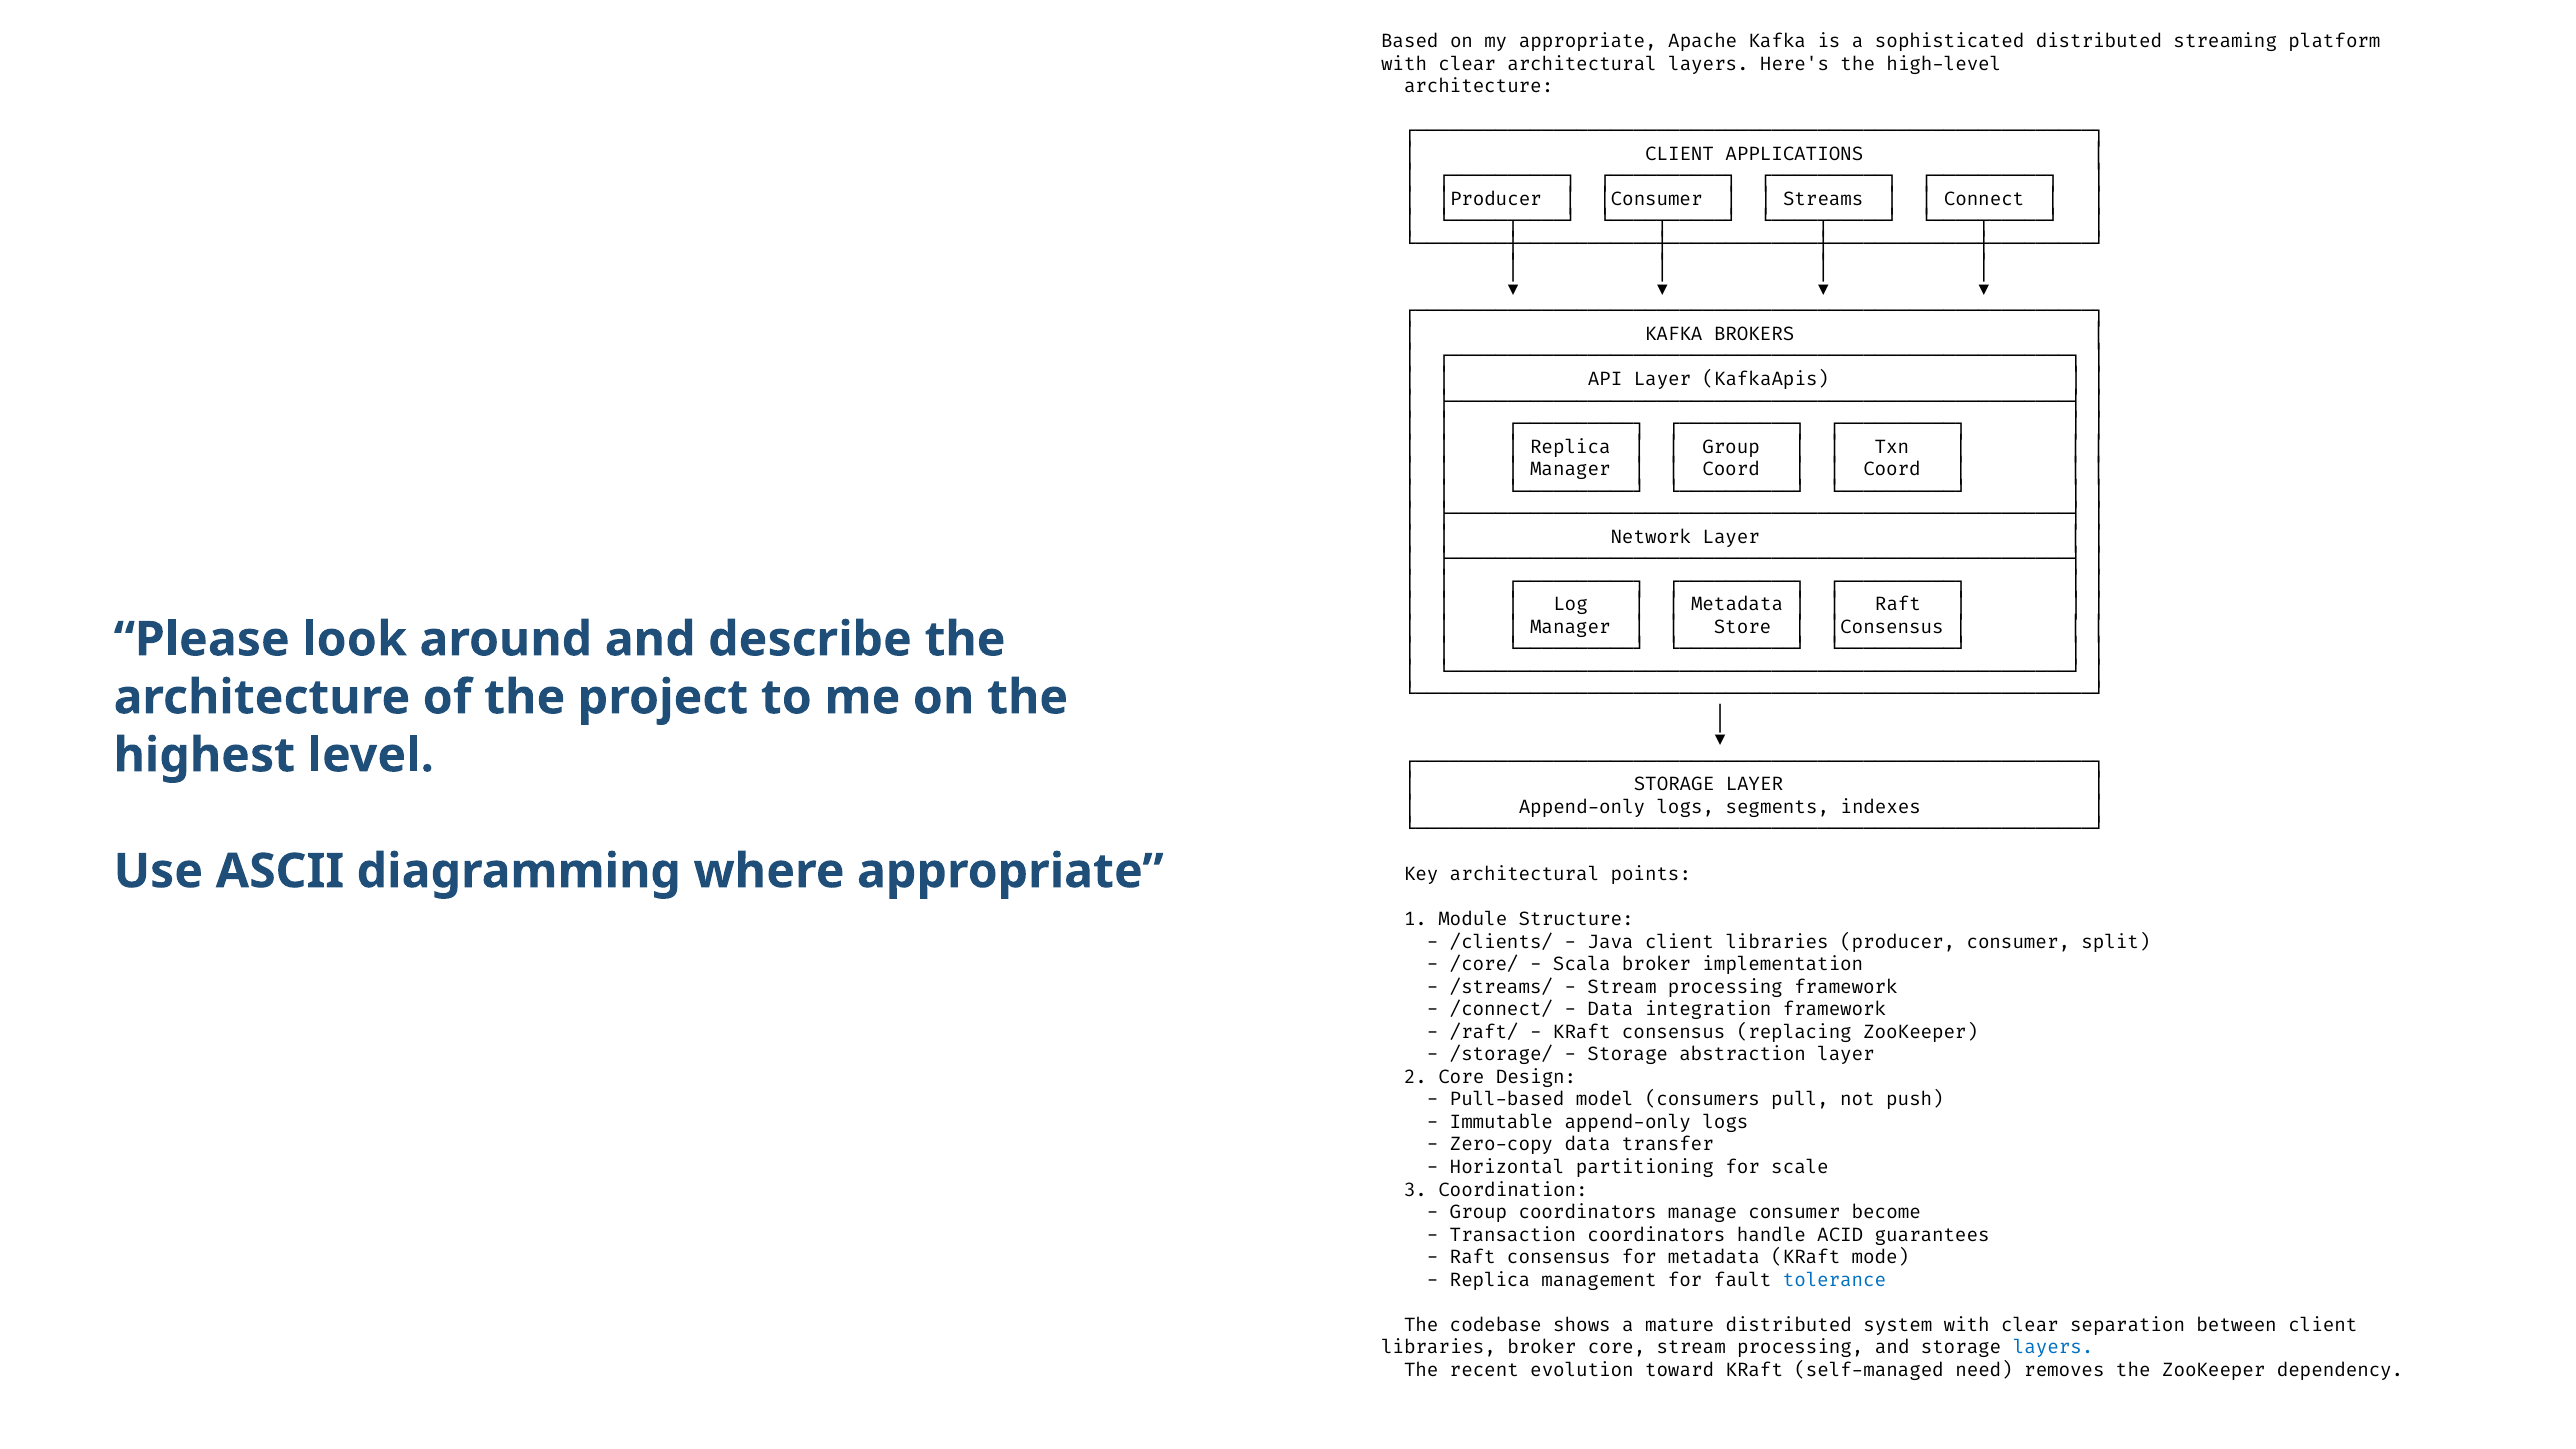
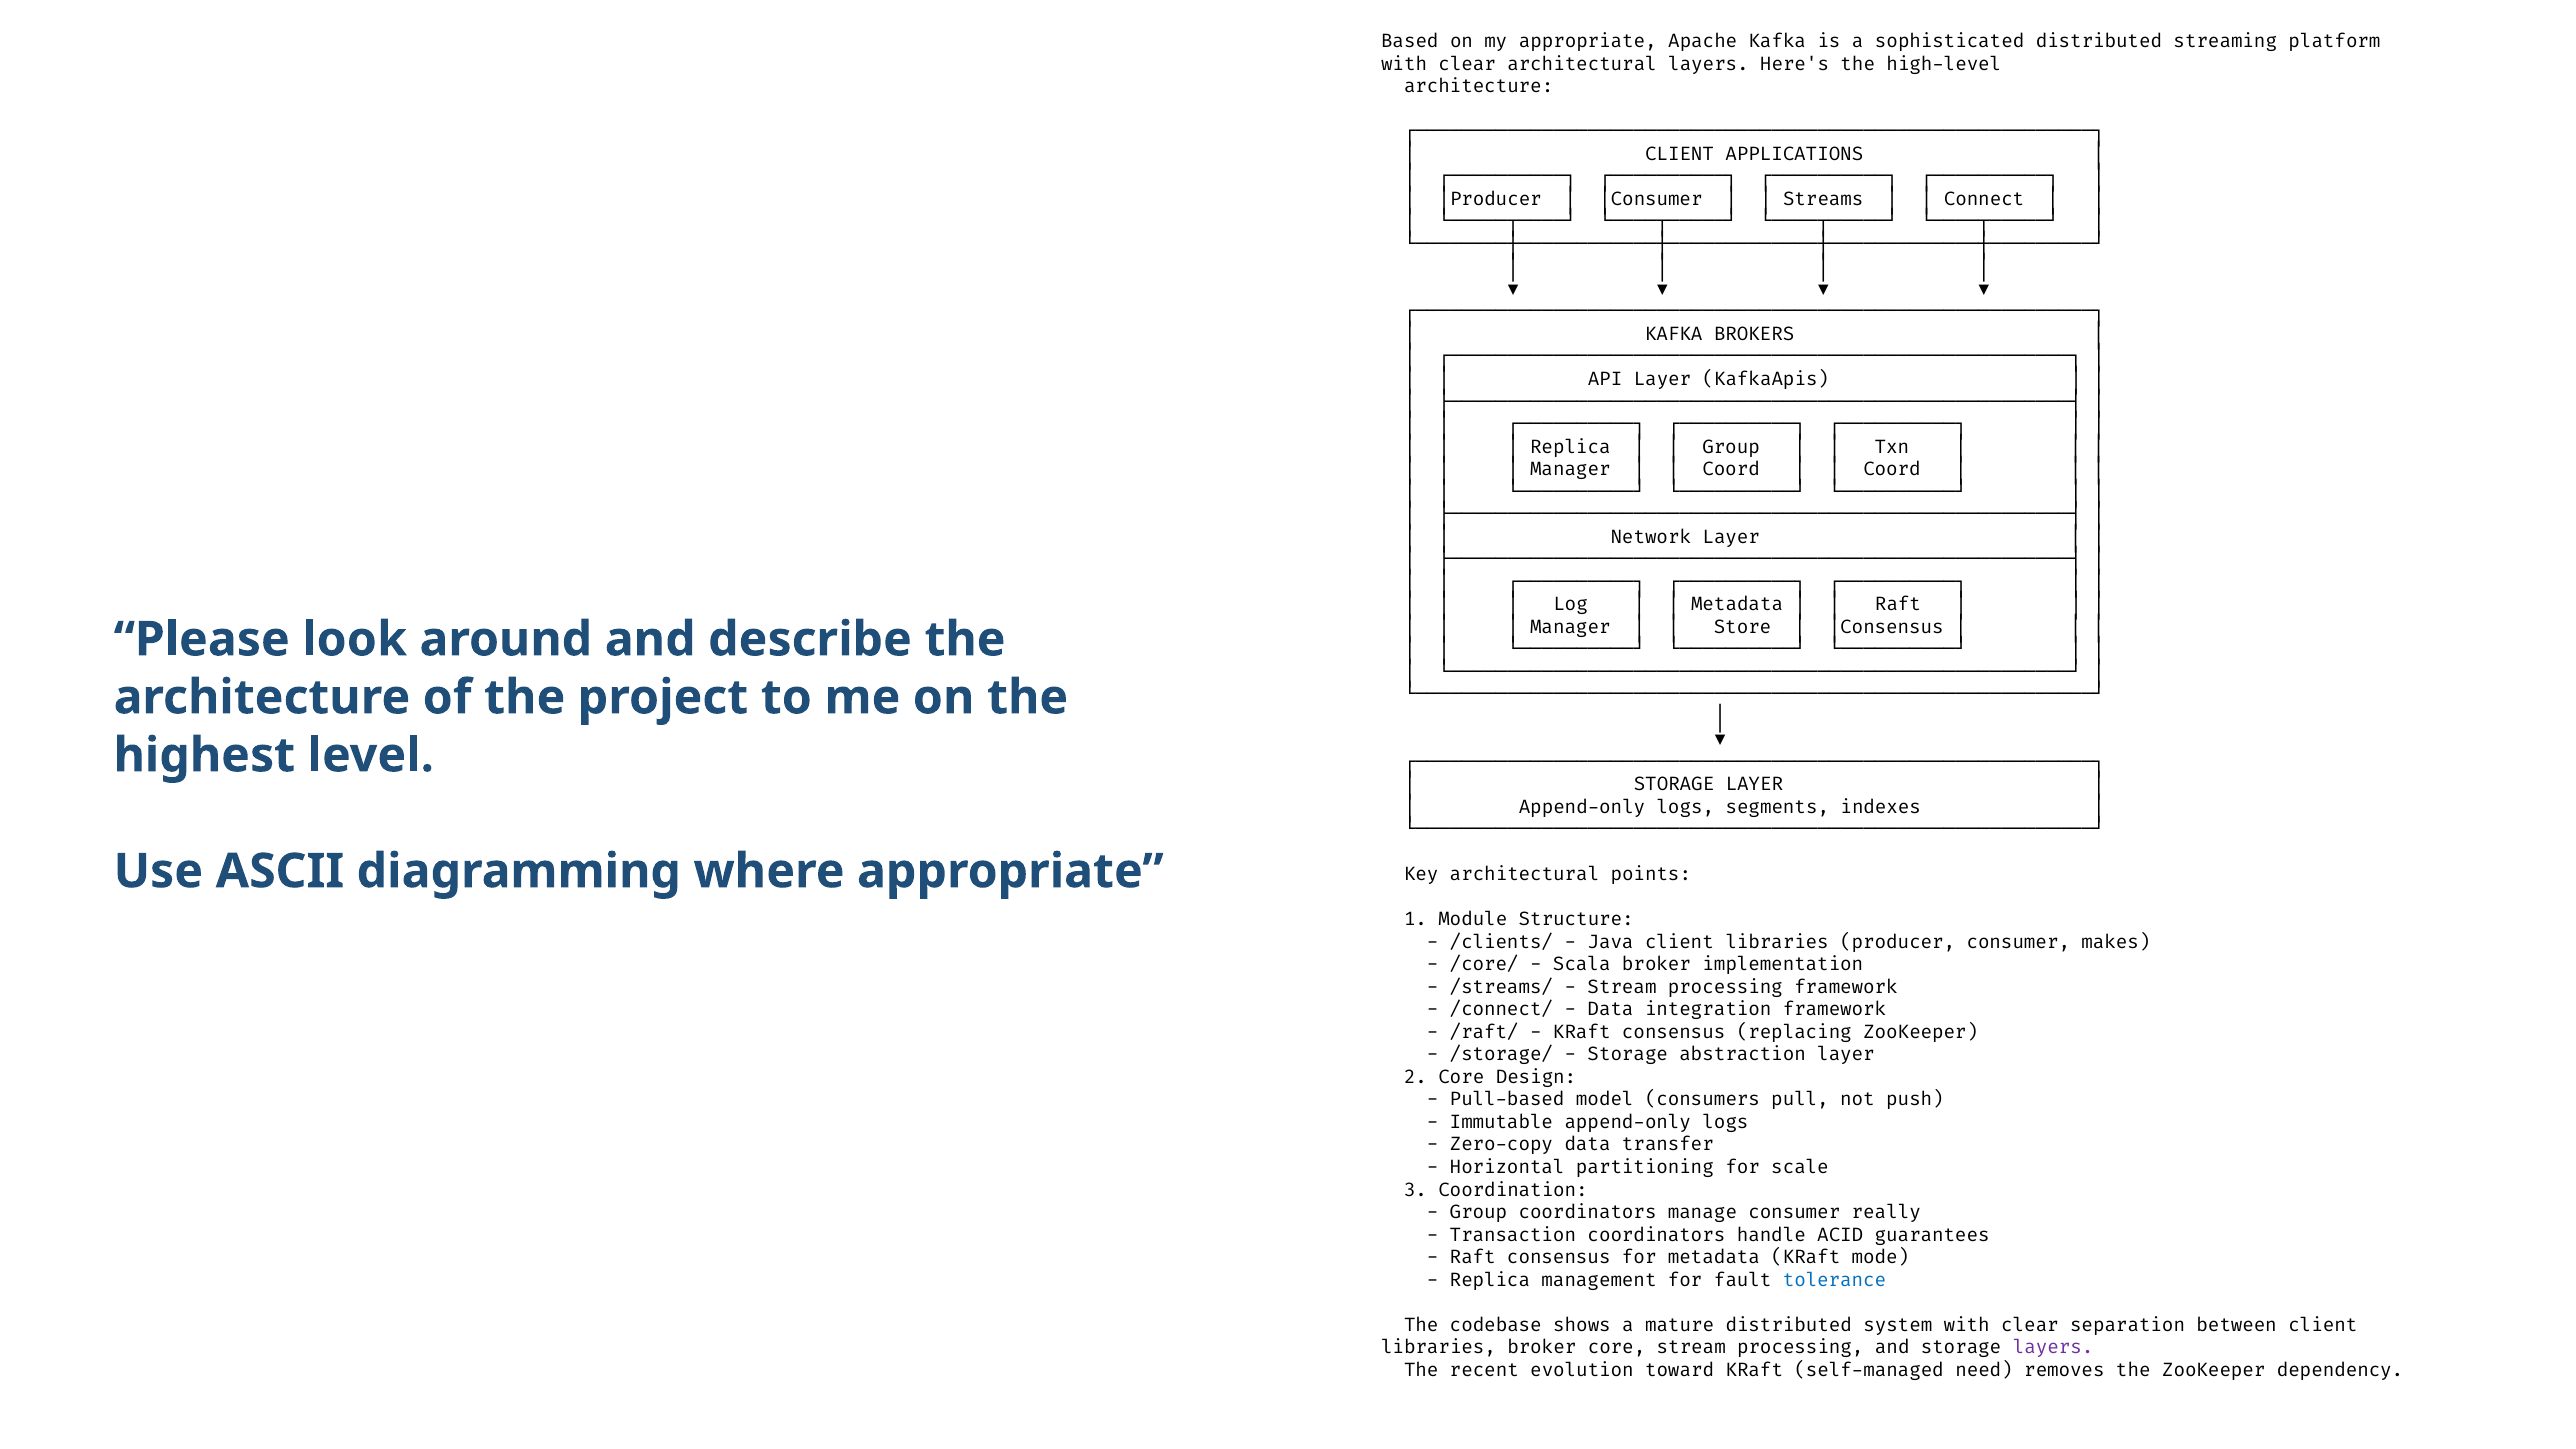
split: split -> makes
become: become -> really
layers at (2053, 1347) colour: blue -> purple
